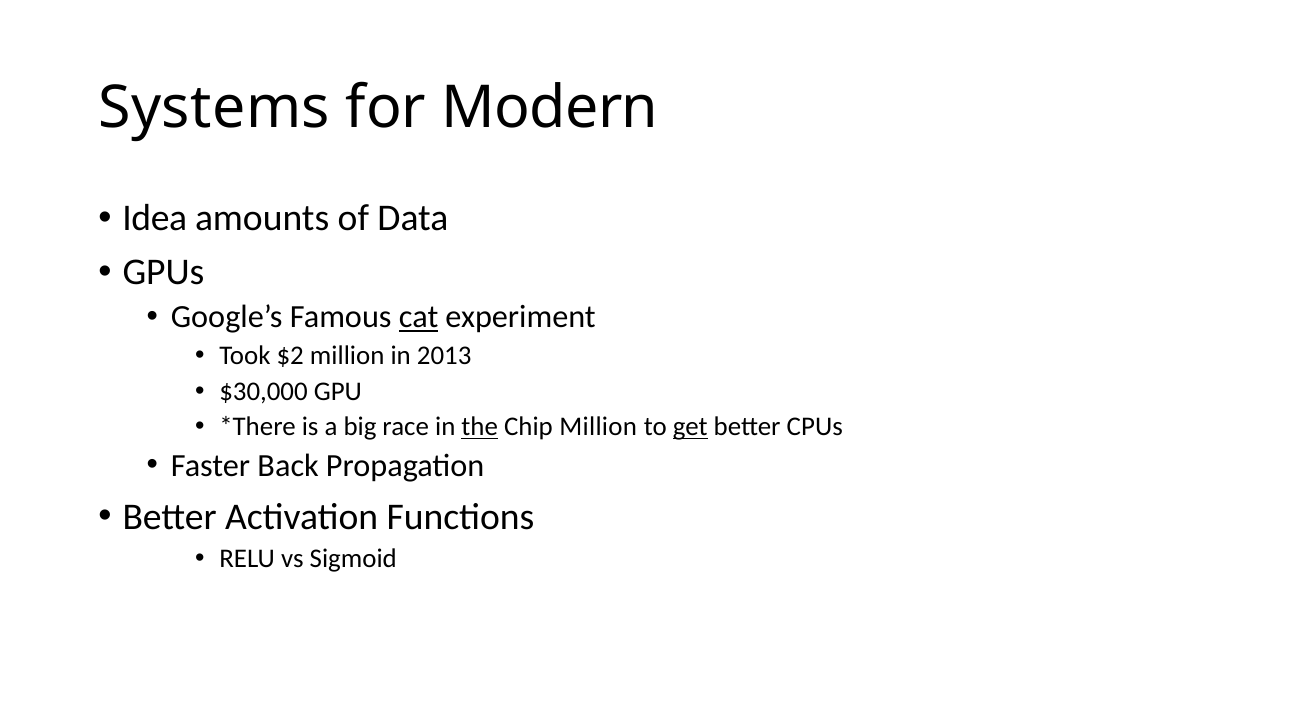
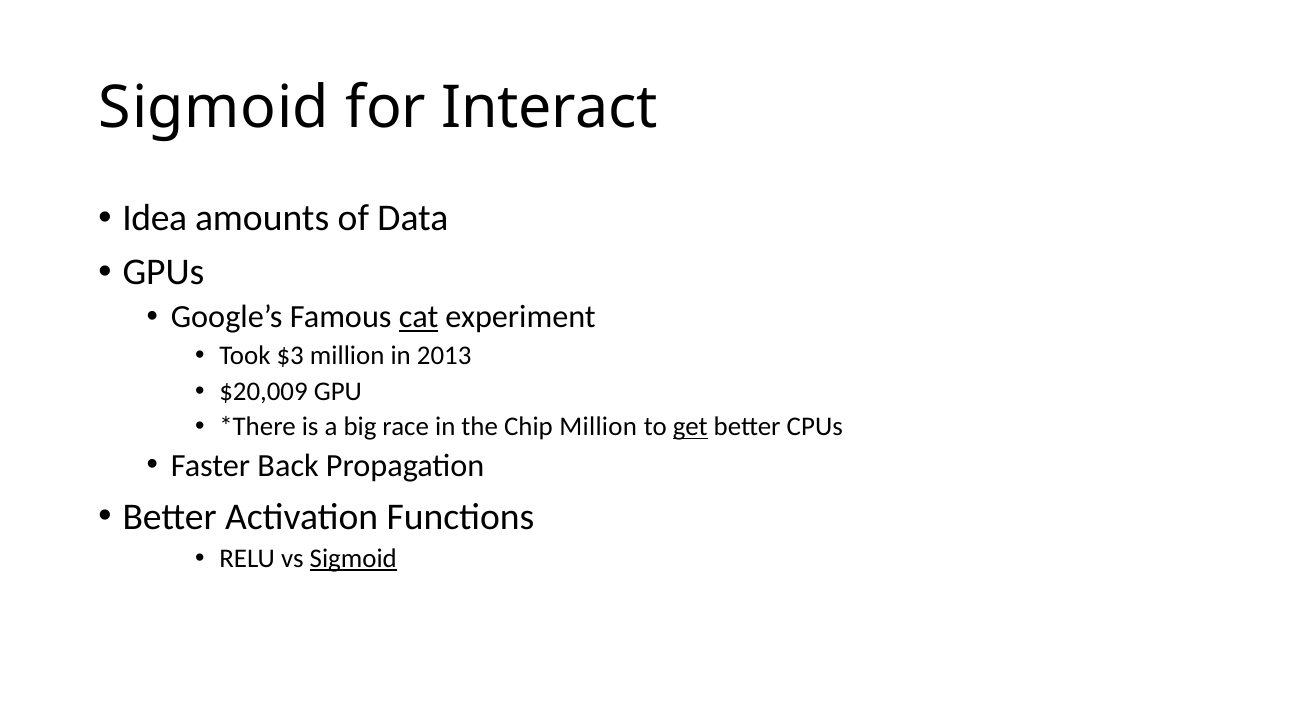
Systems at (214, 108): Systems -> Sigmoid
Modern: Modern -> Interact
$2: $2 -> $3
$30,000: $30,000 -> $20,009
the underline: present -> none
Sigmoid at (353, 558) underline: none -> present
